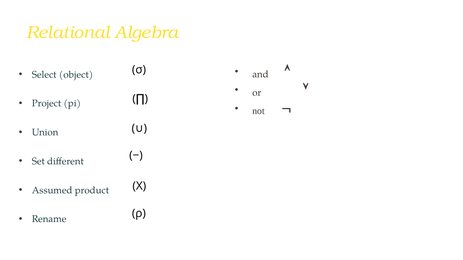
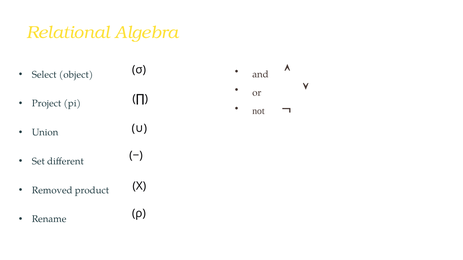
Assumed: Assumed -> Removed
